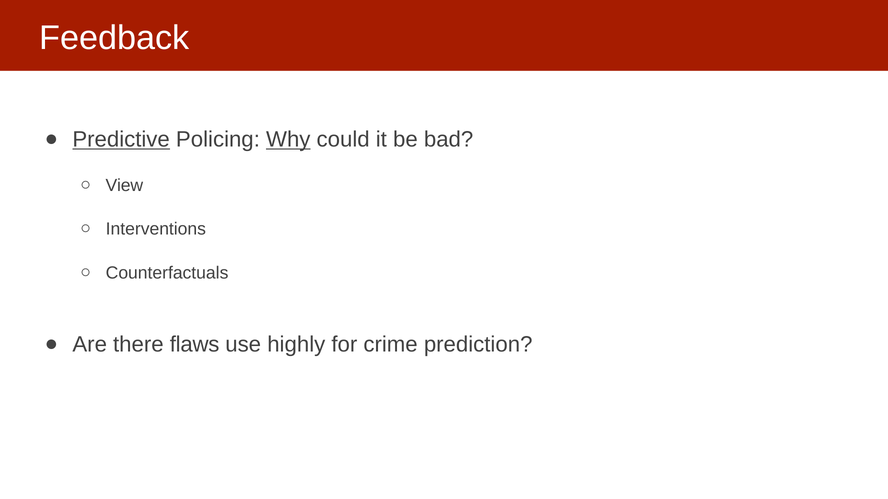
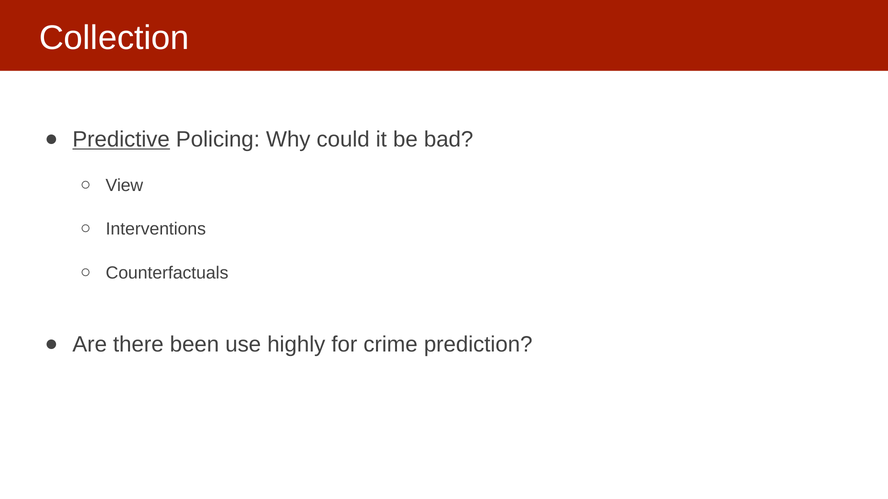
Feedback: Feedback -> Collection
Why underline: present -> none
flaws: flaws -> been
